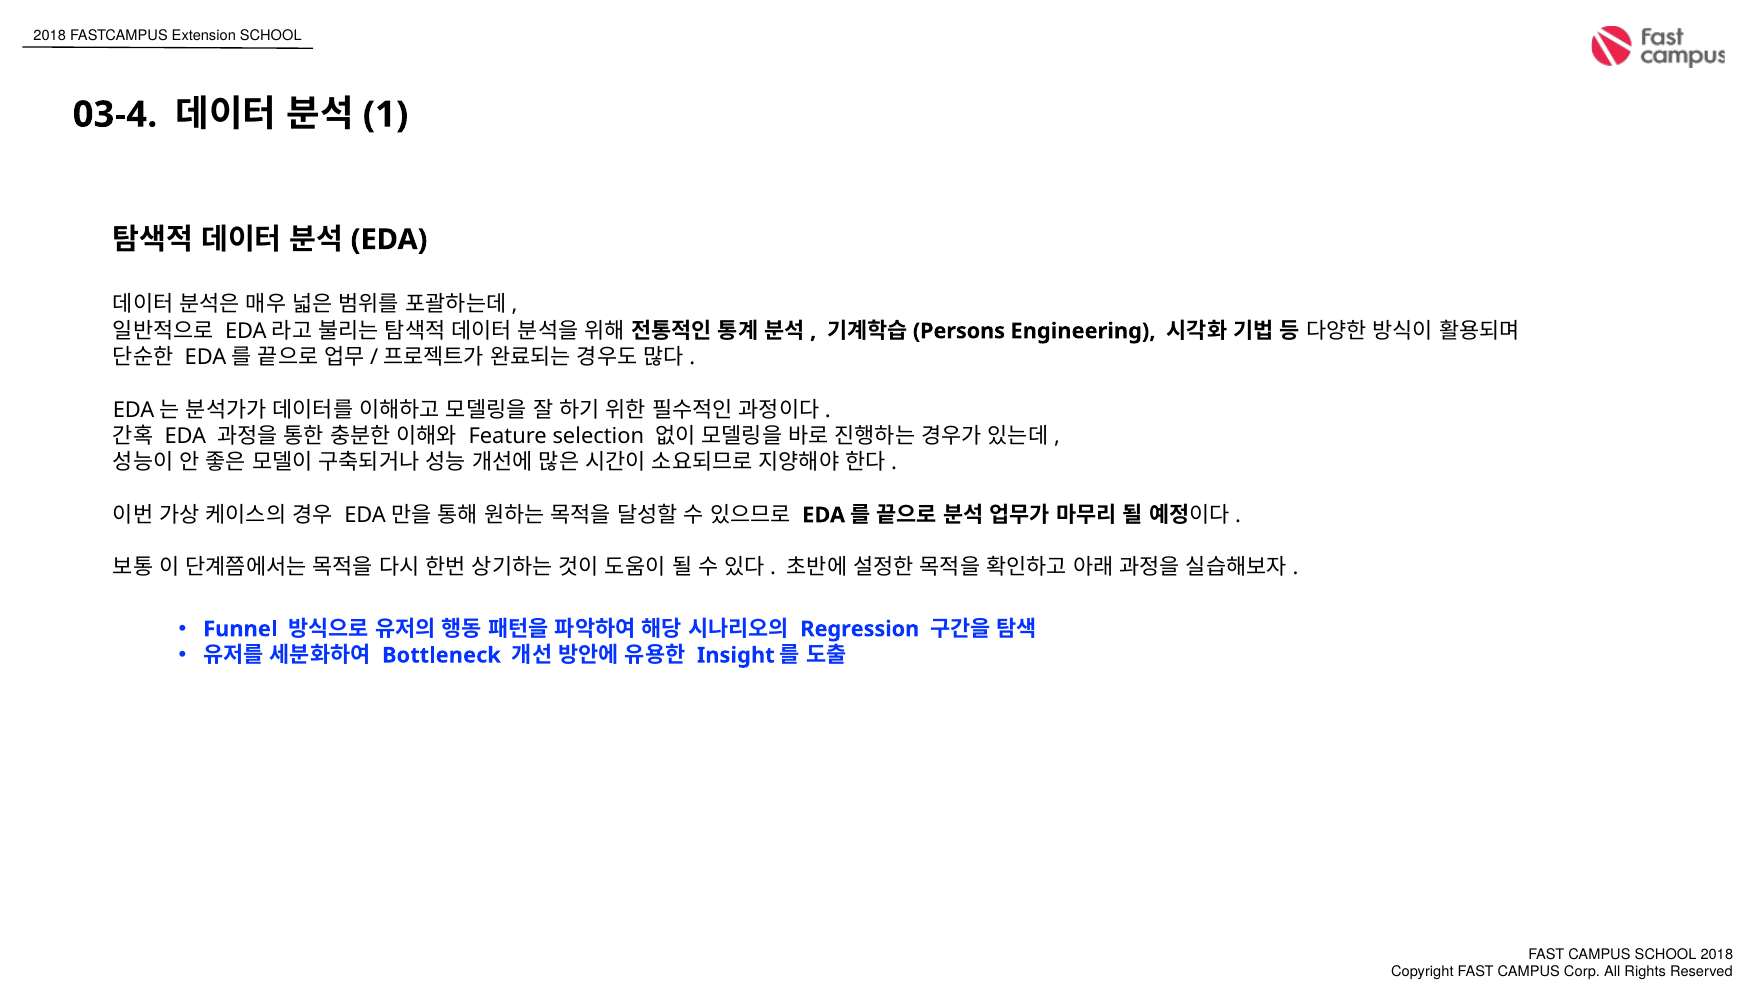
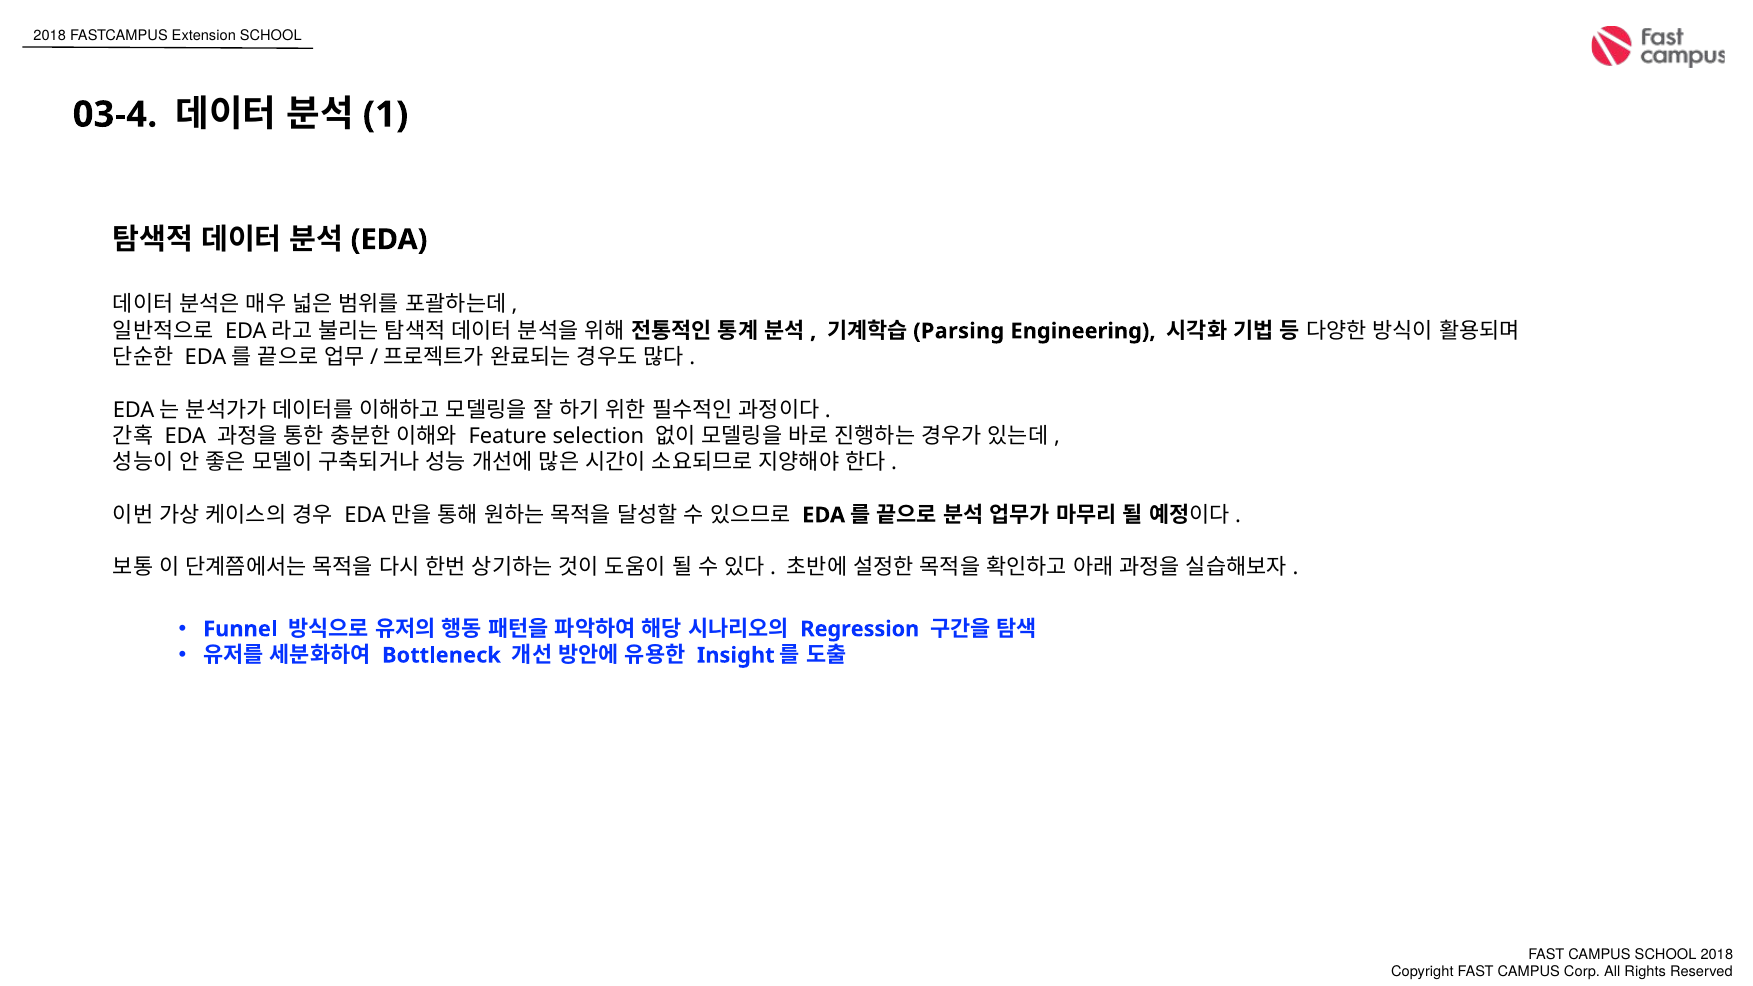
Persons: Persons -> Parsing
